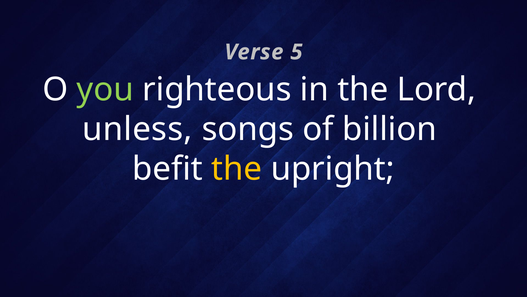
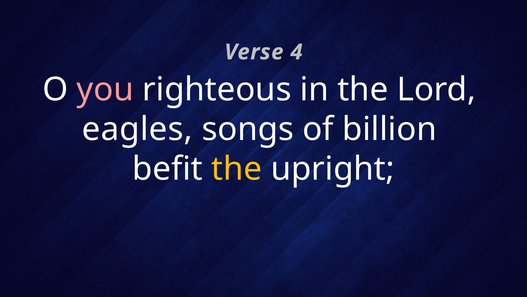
5: 5 -> 4
you colour: light green -> pink
unless: unless -> eagles
